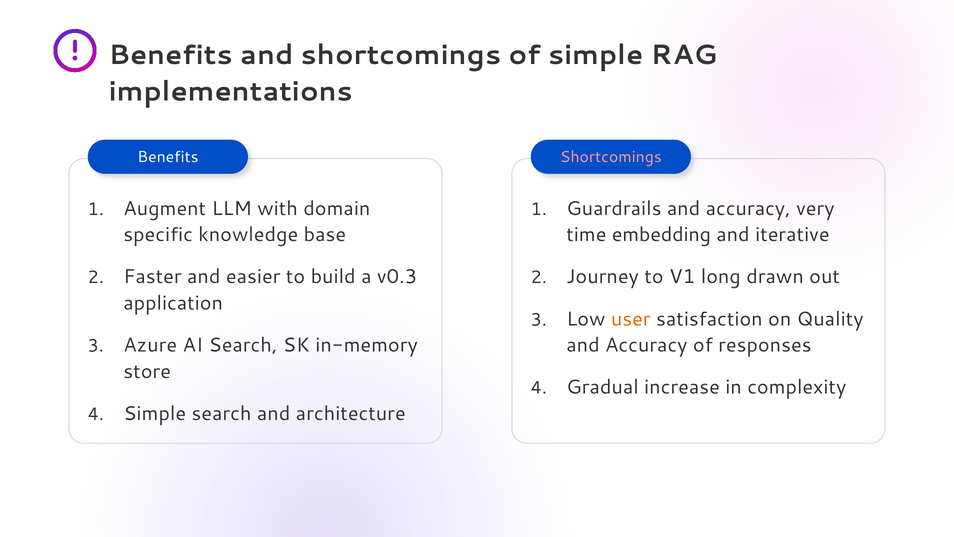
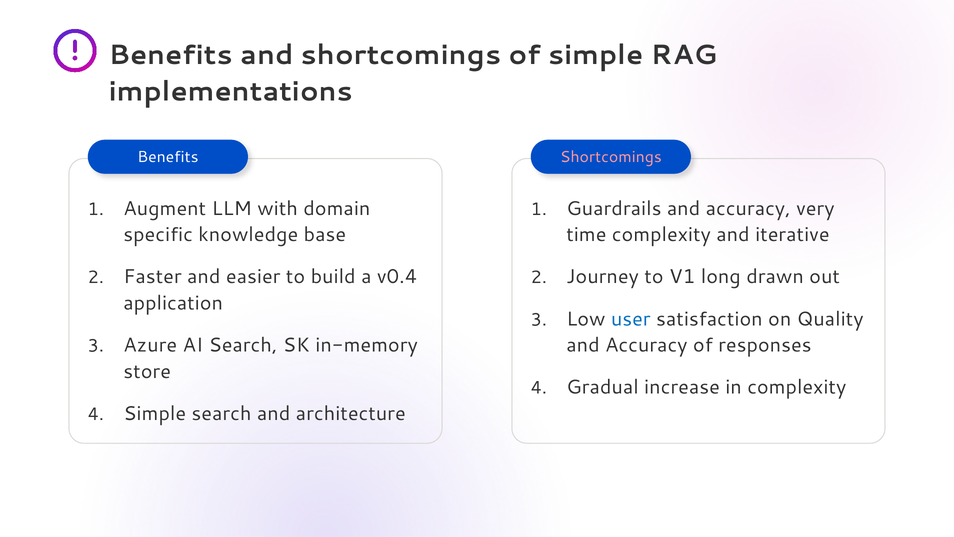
time embedding: embedding -> complexity
v0.3: v0.3 -> v0.4
user colour: orange -> blue
